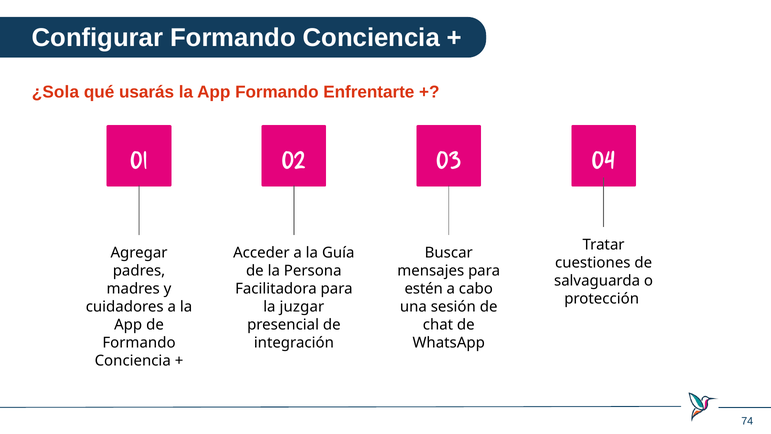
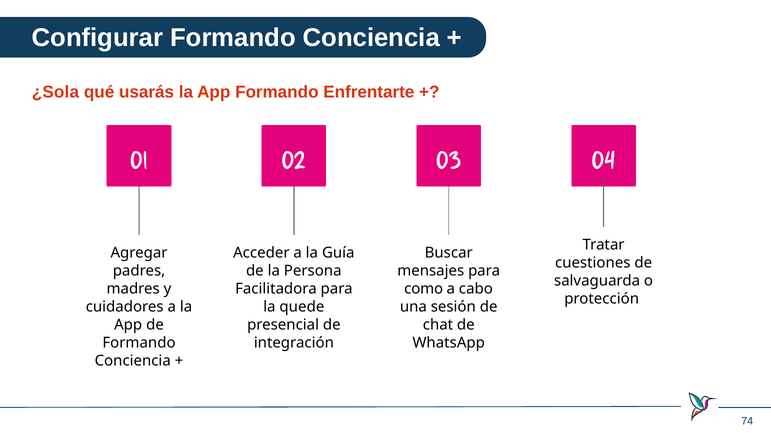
estén: estén -> como
juzgar: juzgar -> quede
